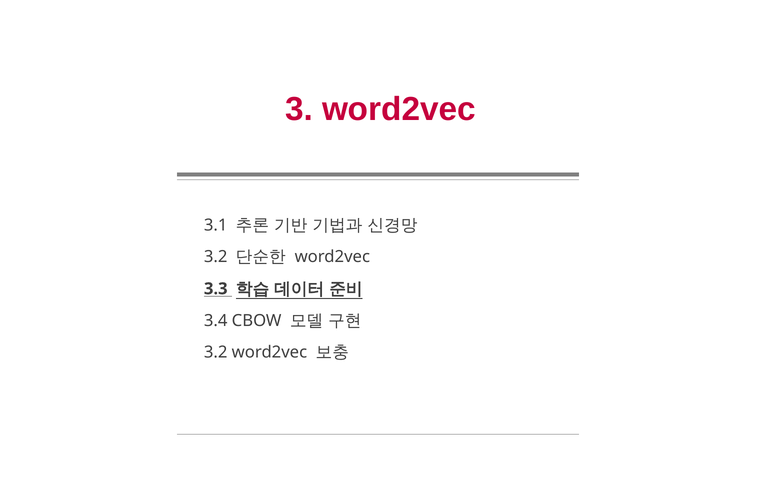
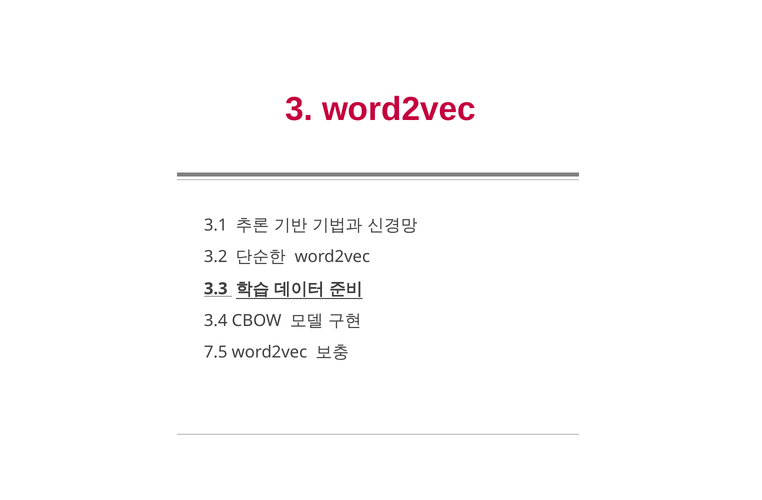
3.2 at (216, 353): 3.2 -> 7.5
